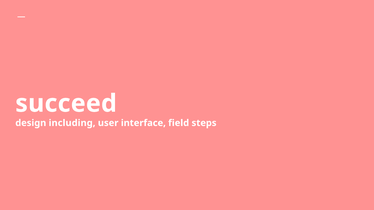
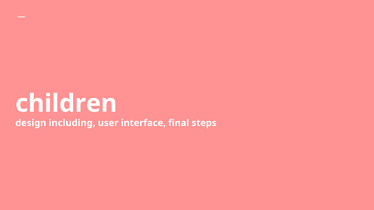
succeed: succeed -> children
field: field -> final
